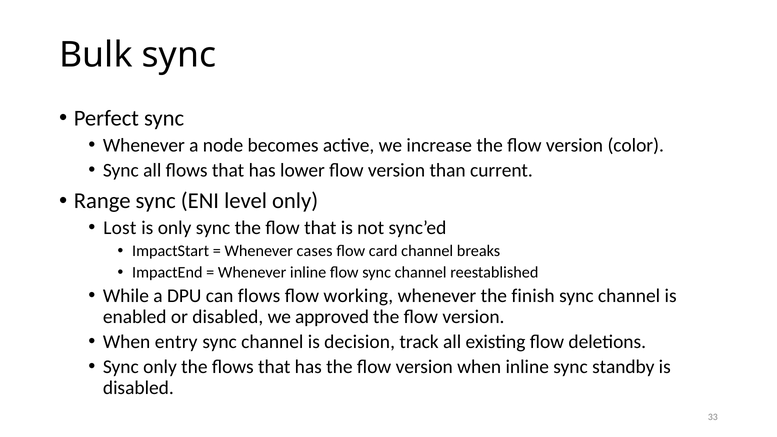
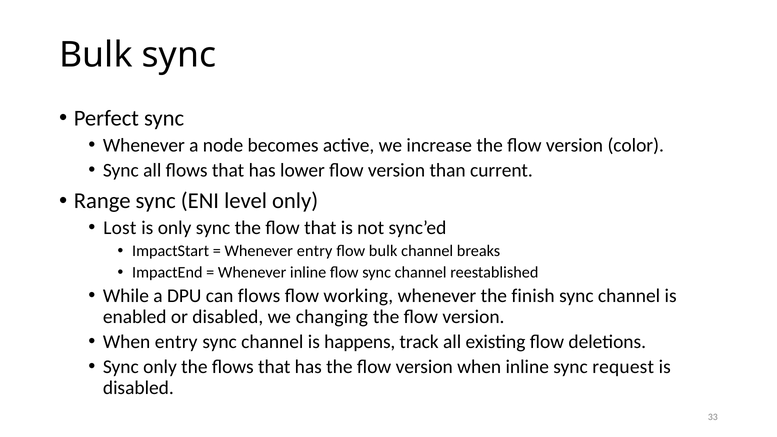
Whenever cases: cases -> entry
flow card: card -> bulk
approved: approved -> changing
decision: decision -> happens
standby: standby -> request
